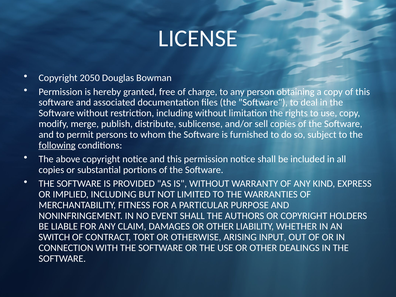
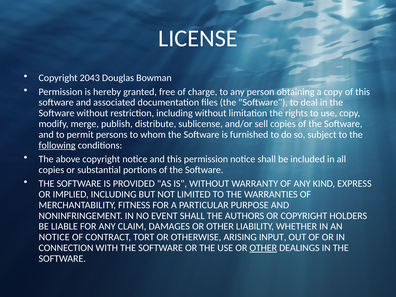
2050: 2050 -> 2043
SWITCH at (54, 237): SWITCH -> NOTICE
OTHER at (263, 248) underline: none -> present
